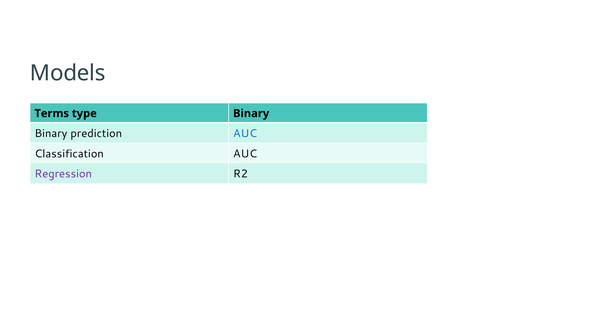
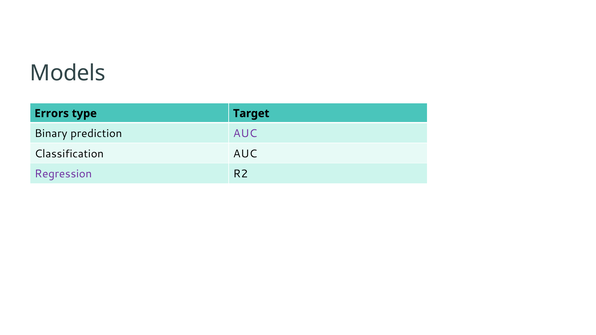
Terms: Terms -> Errors
type Binary: Binary -> Target
AUC at (245, 134) colour: blue -> purple
